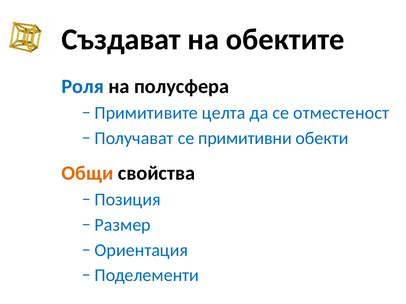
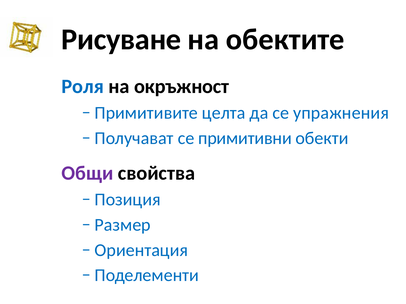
Създават: Създават -> Рисуване
полусфера: полусфера -> окръжност
отместеност: отместеност -> упражнения
Общи colour: orange -> purple
